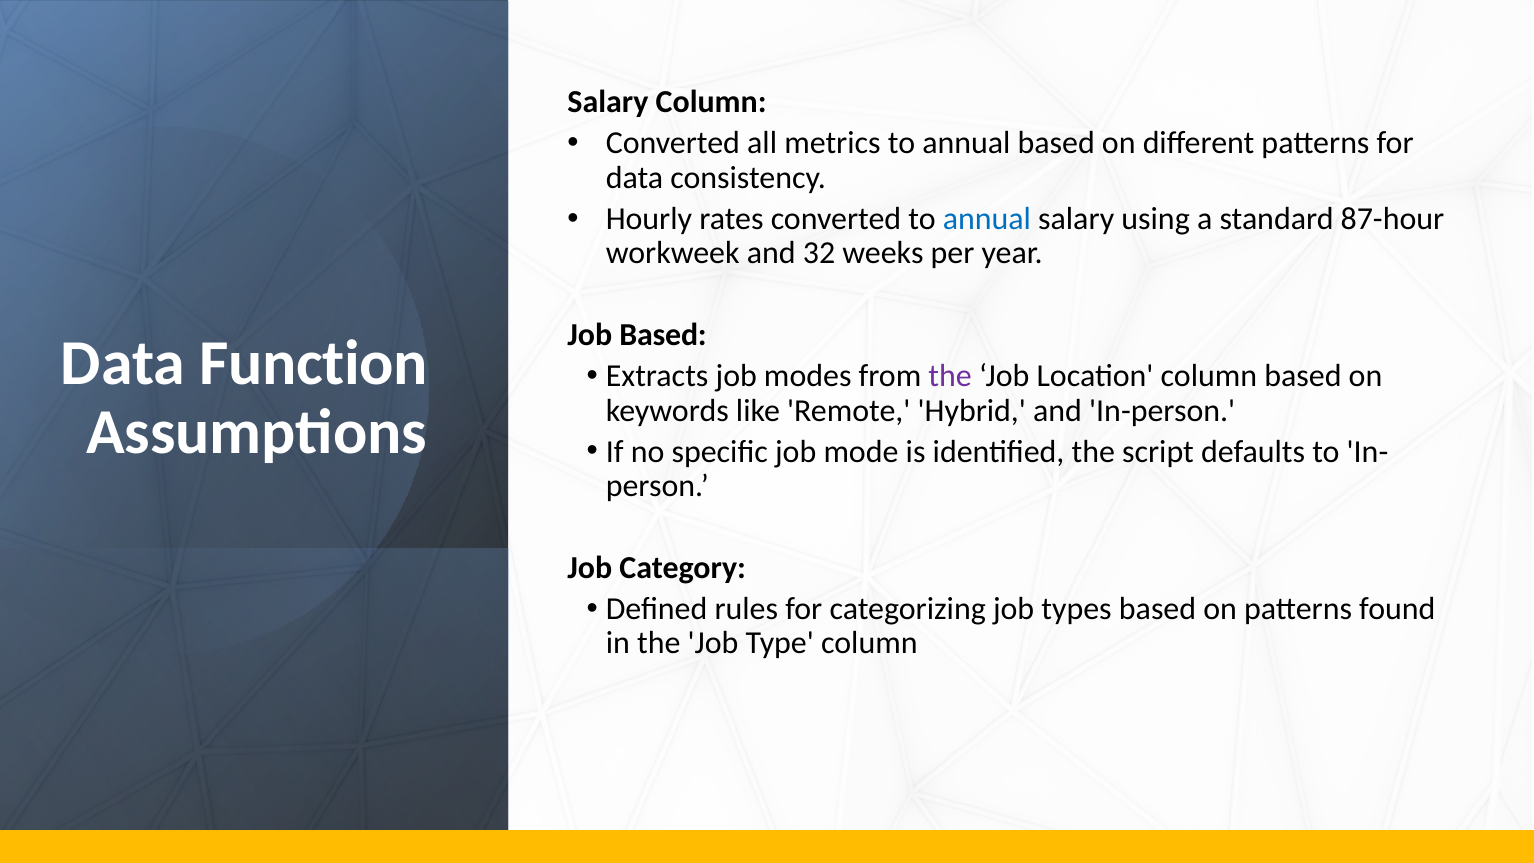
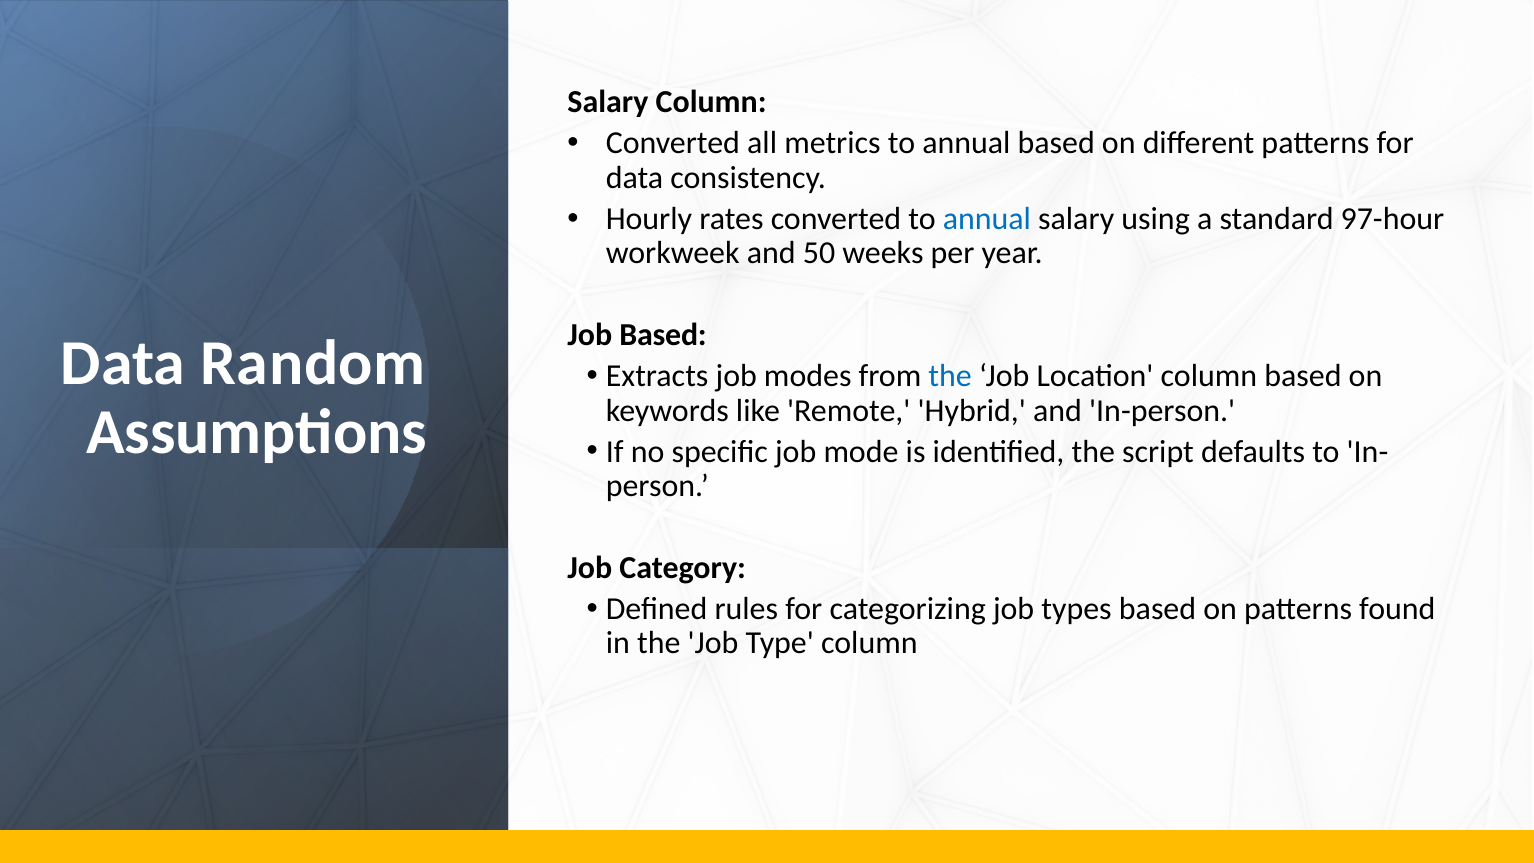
87-hour: 87-hour -> 97-hour
32: 32 -> 50
Function: Function -> Random
the at (950, 376) colour: purple -> blue
